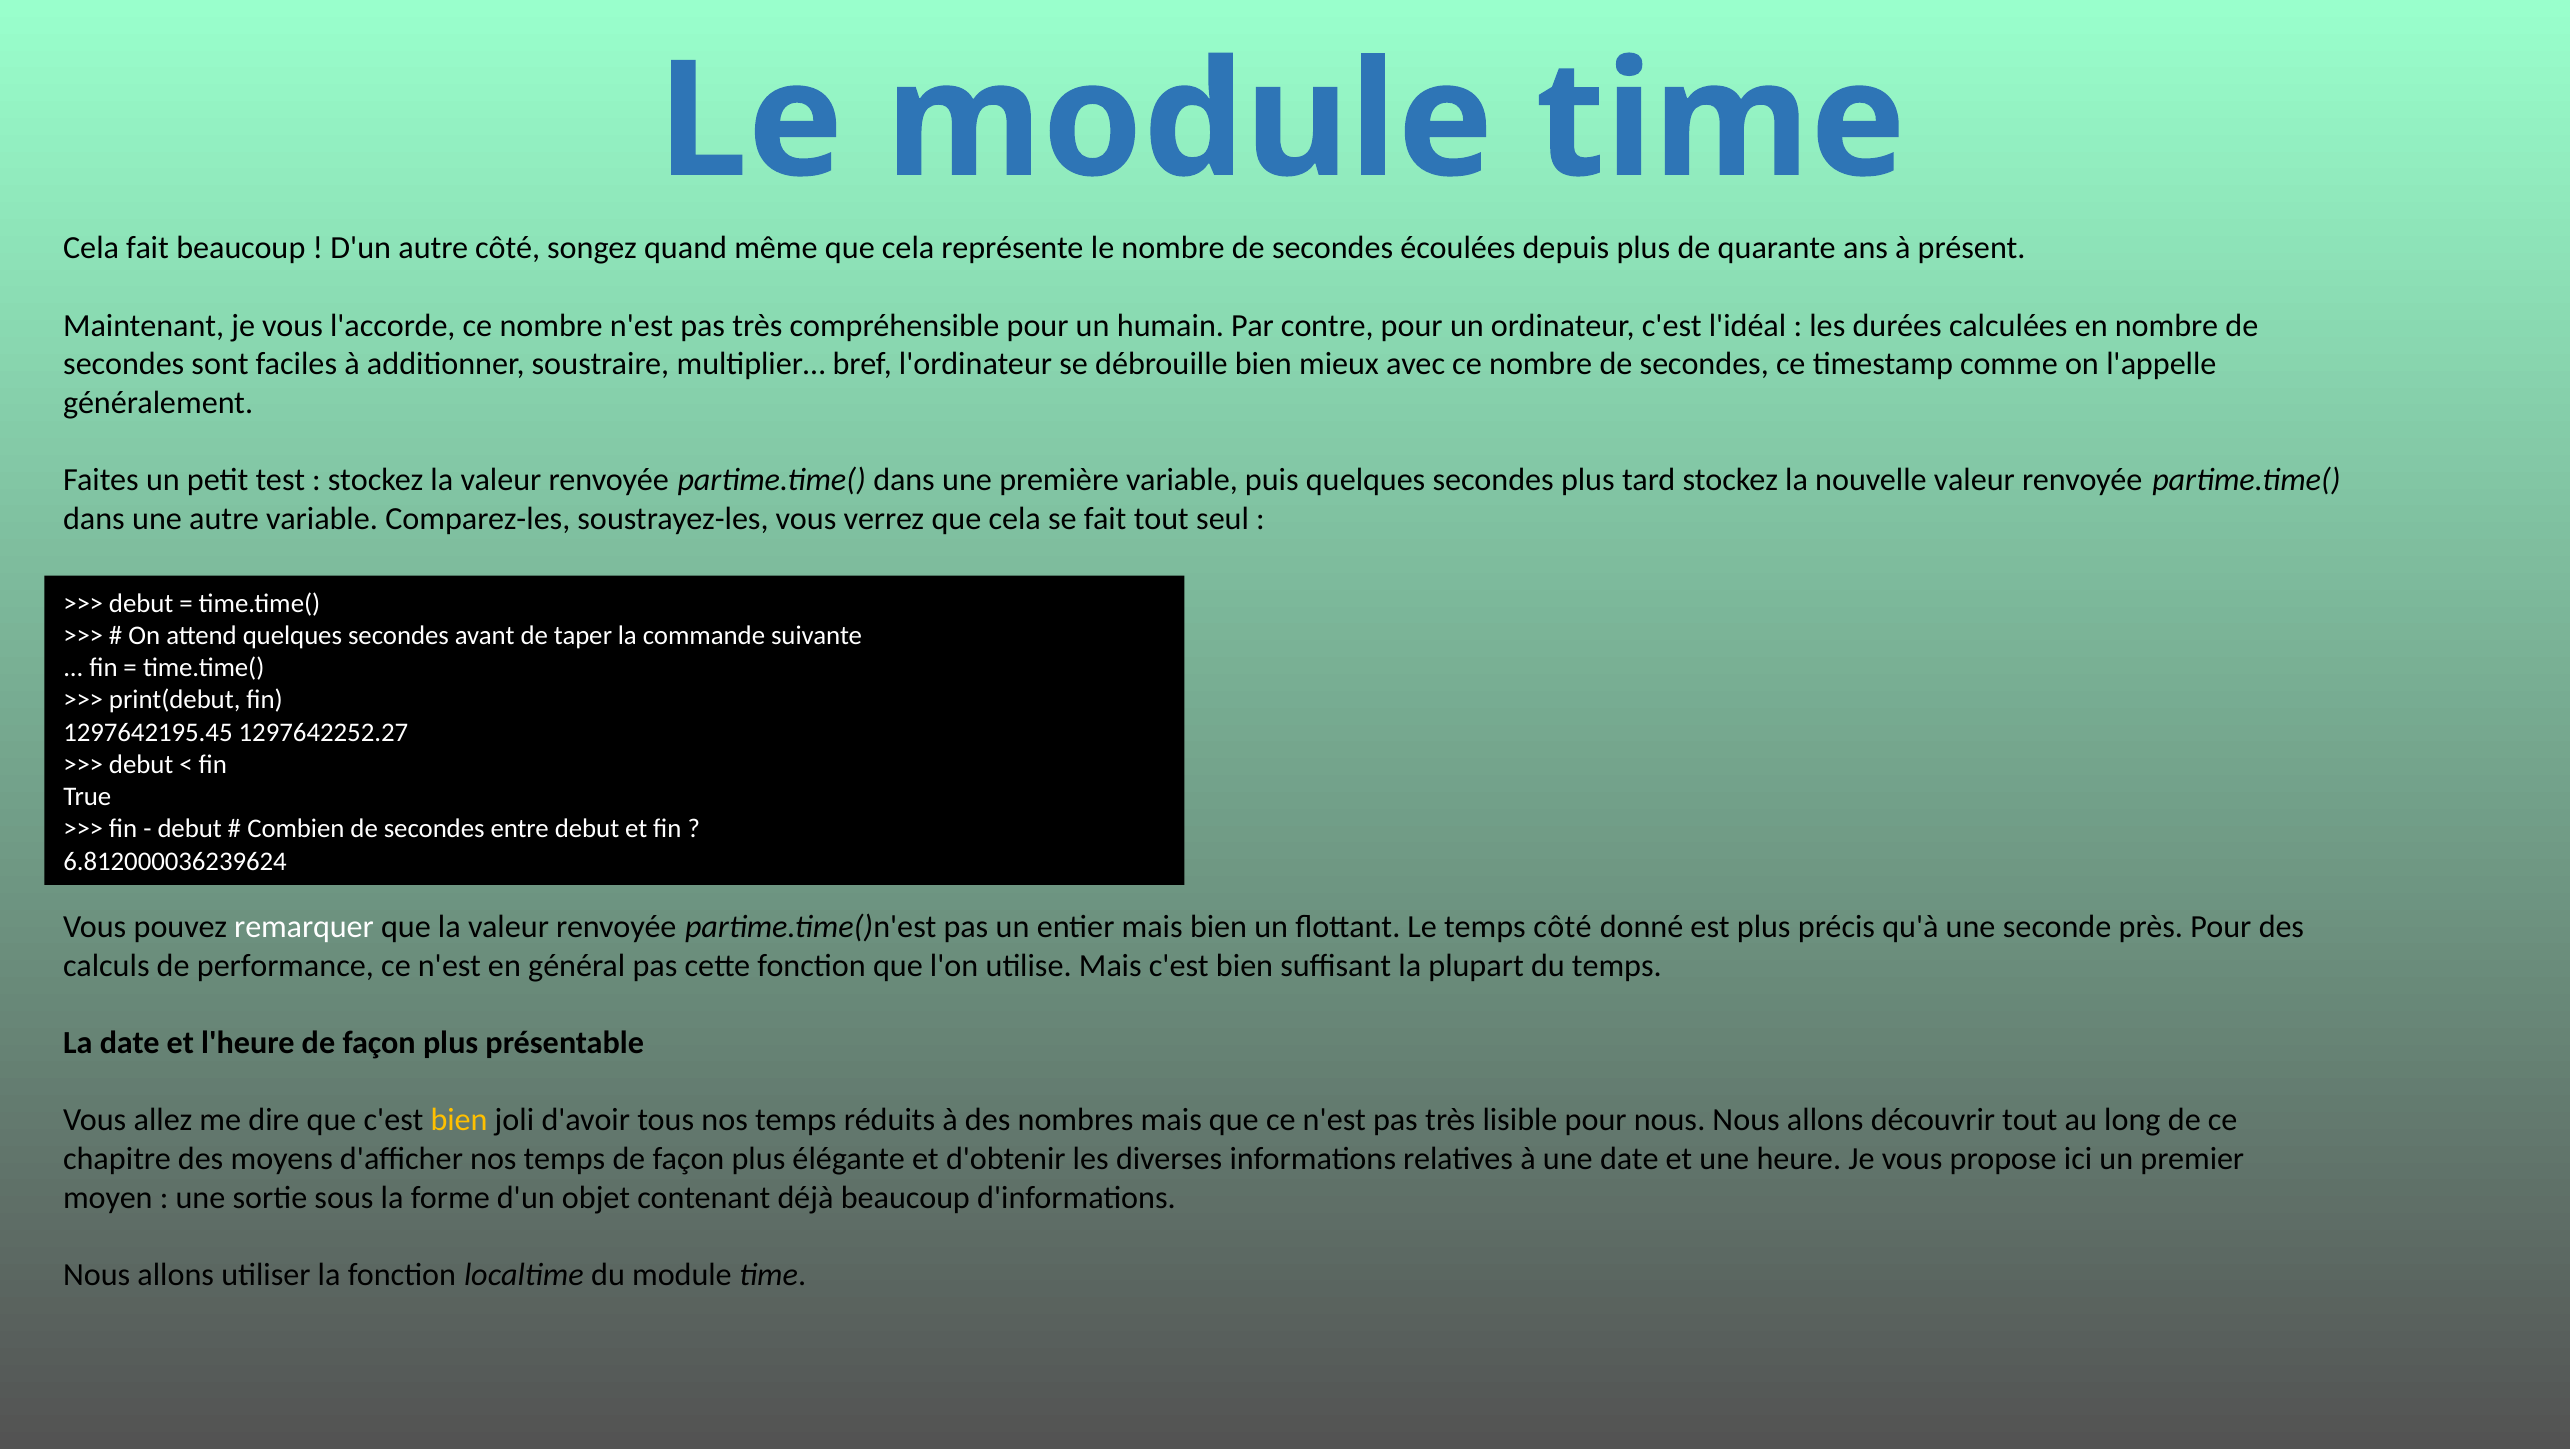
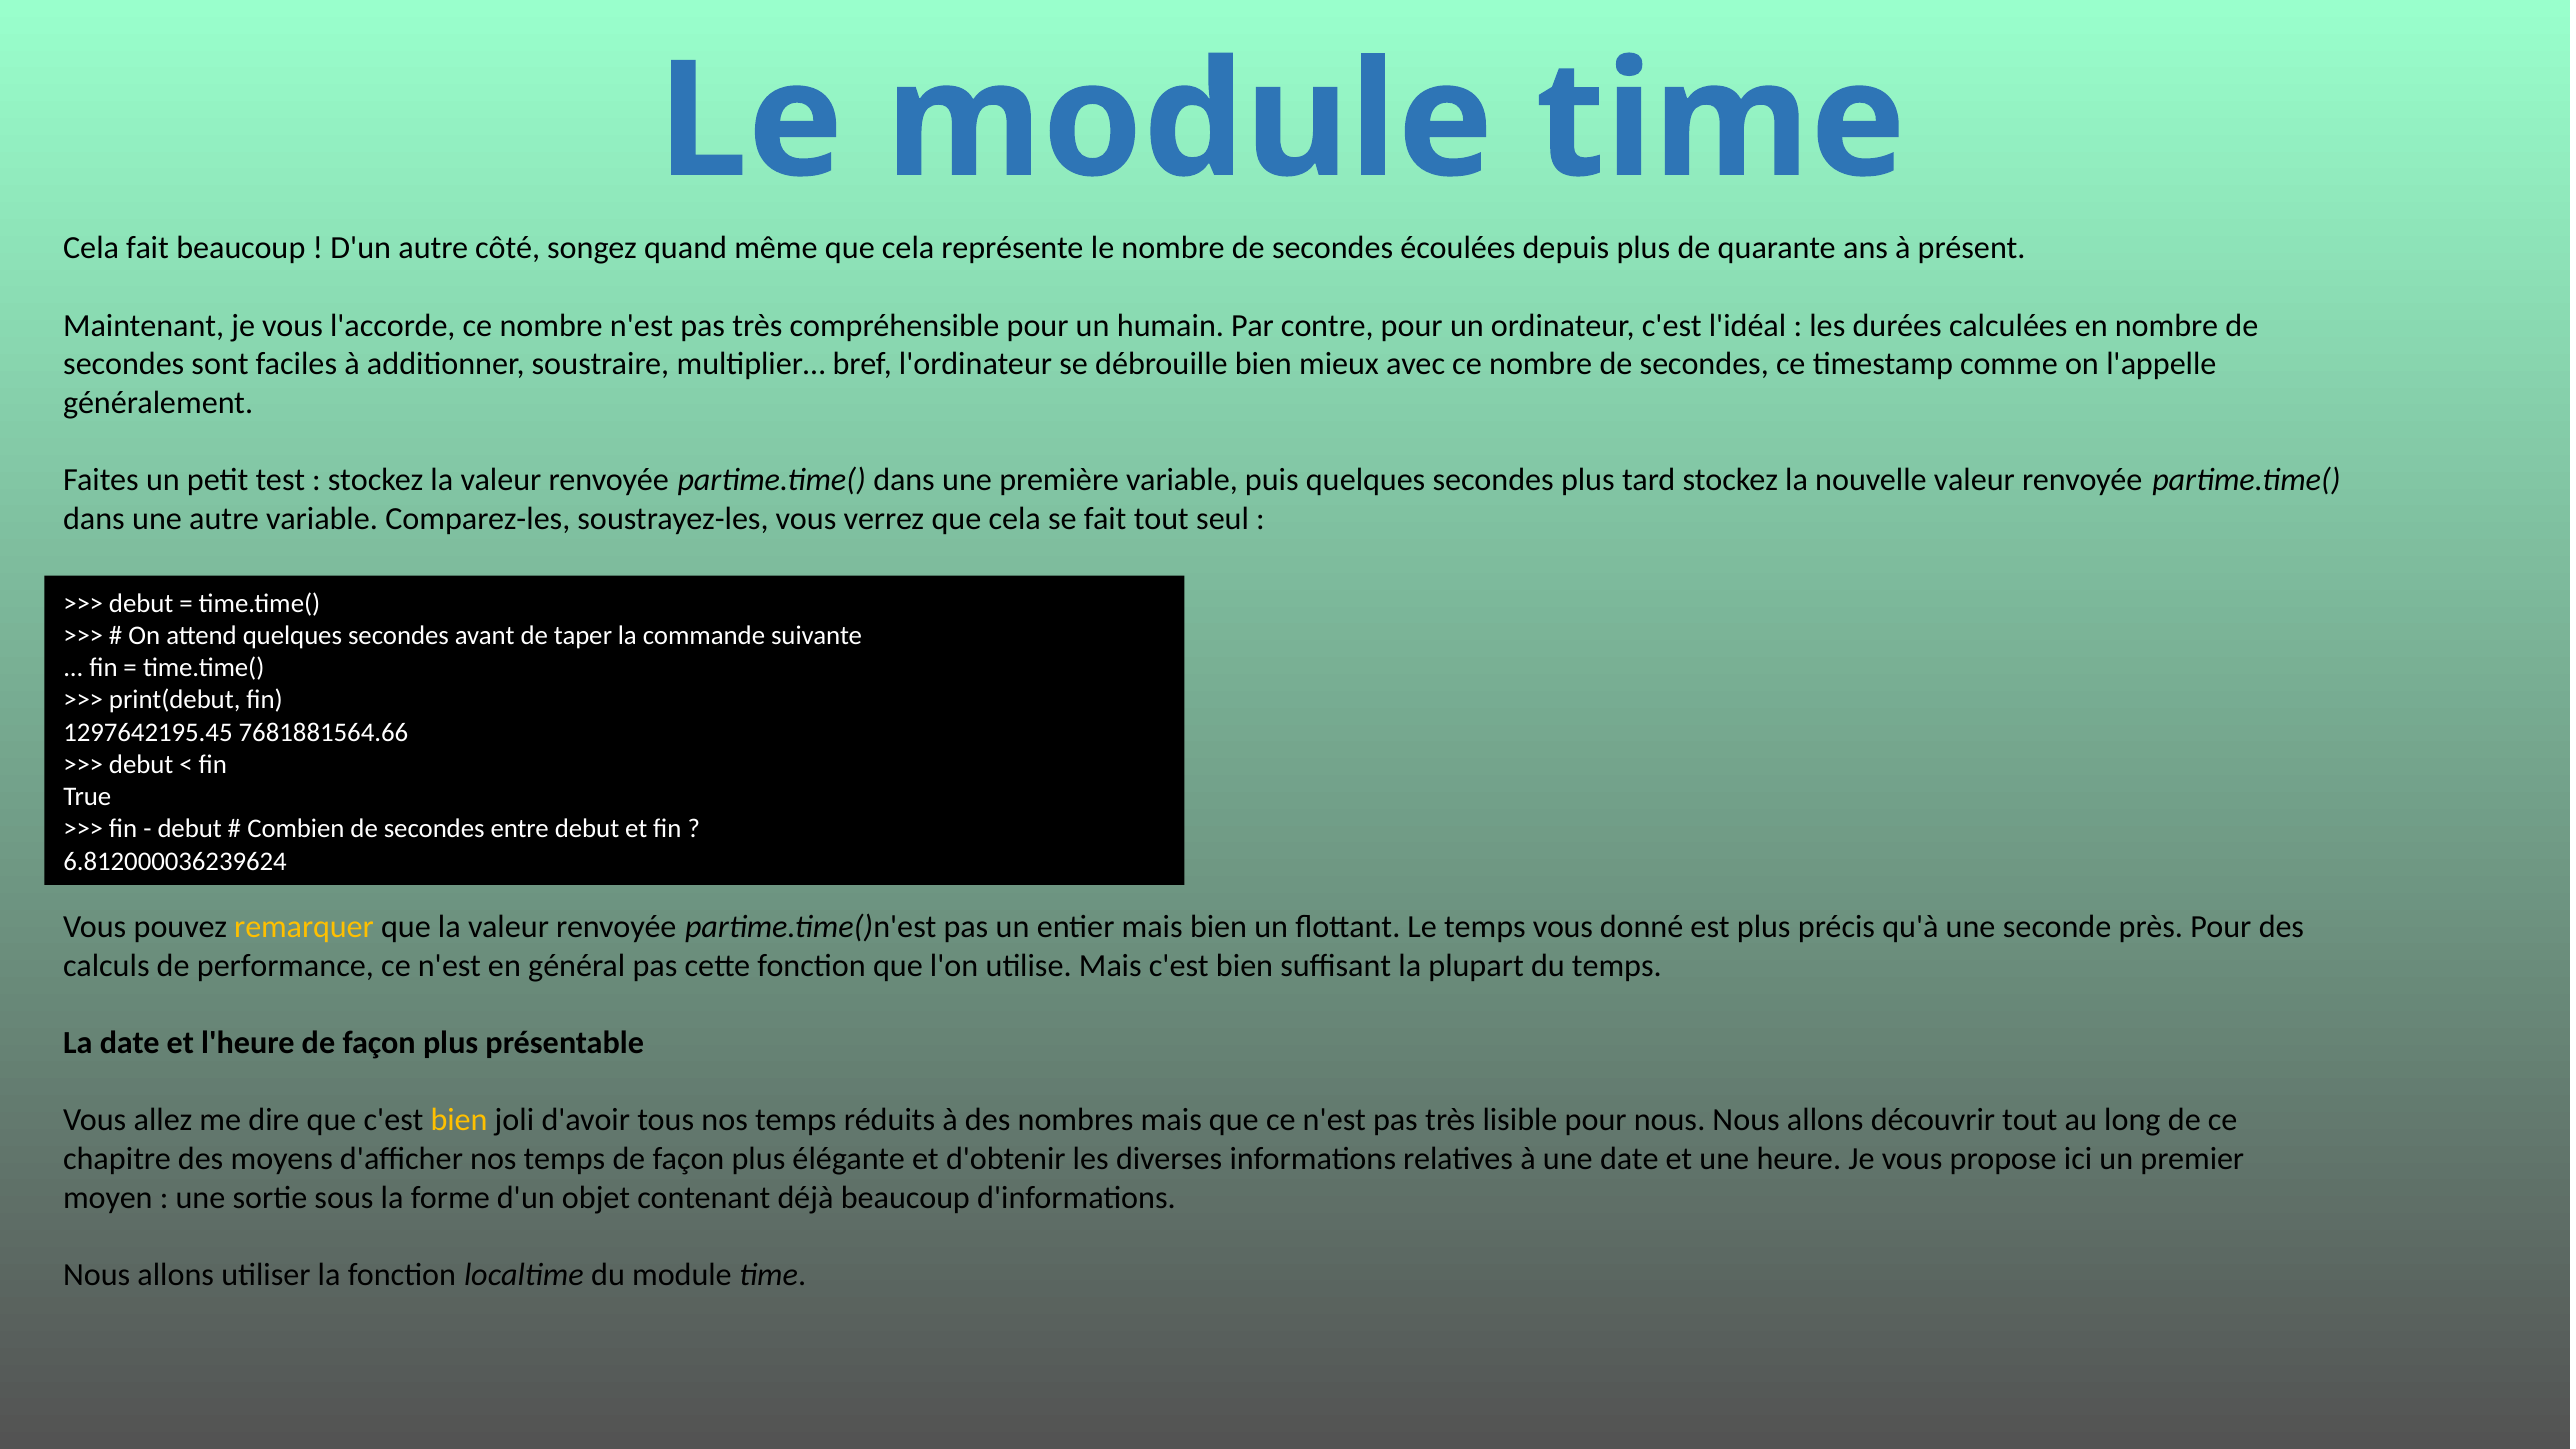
1297642252.27: 1297642252.27 -> 7681881564.66
remarquer colour: white -> yellow
temps côté: côté -> vous
